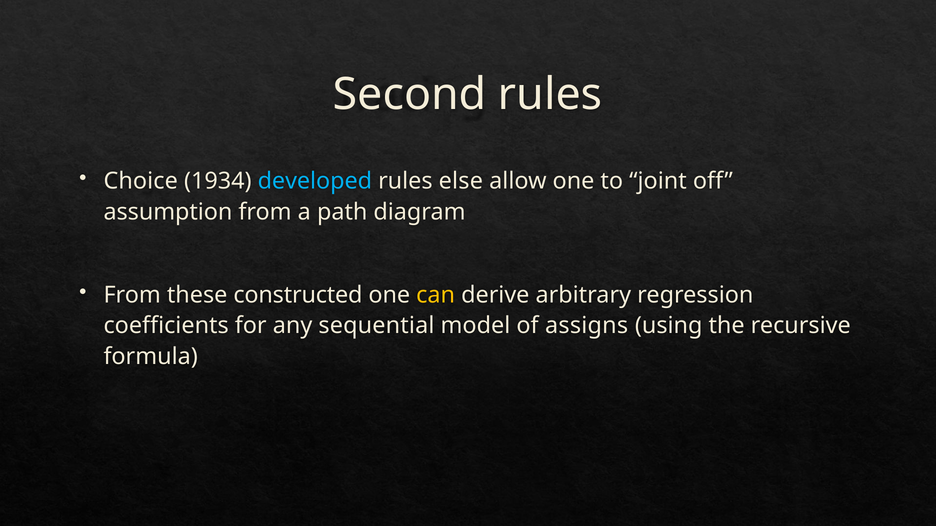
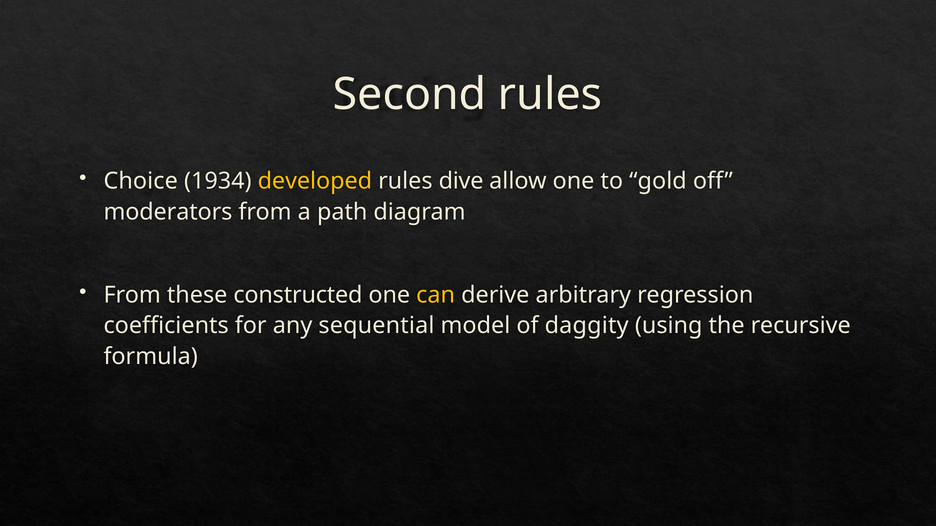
developed colour: light blue -> yellow
else: else -> dive
joint: joint -> gold
assumption: assumption -> moderators
assigns: assigns -> daggity
